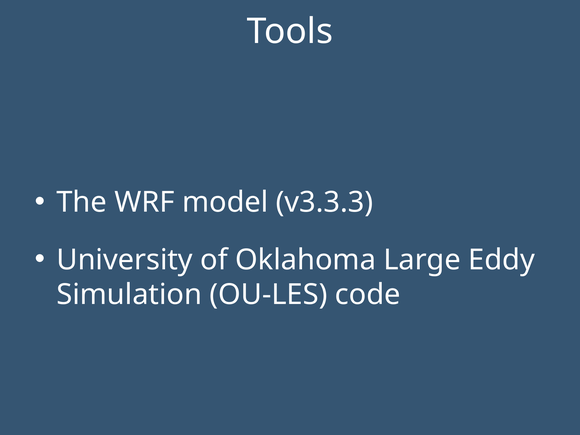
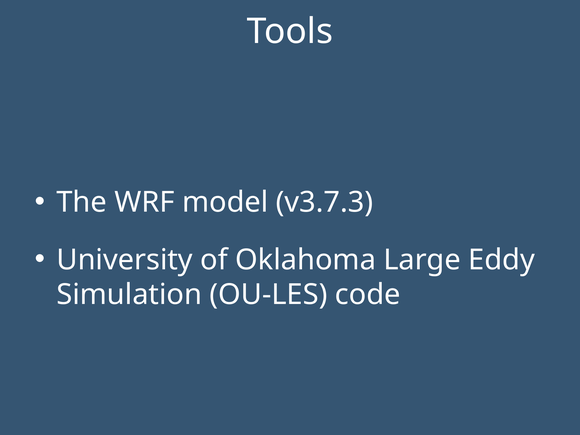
v3.3.3: v3.3.3 -> v3.7.3
